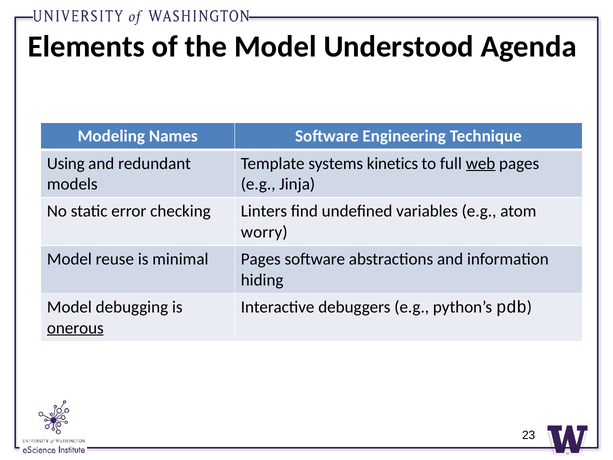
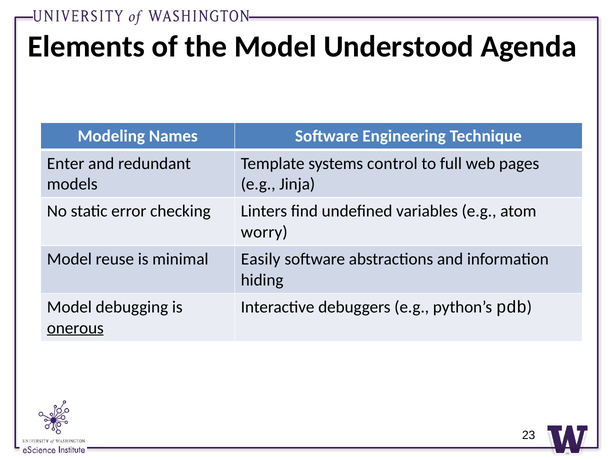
Using: Using -> Enter
kinetics: kinetics -> control
web underline: present -> none
minimal Pages: Pages -> Easily
